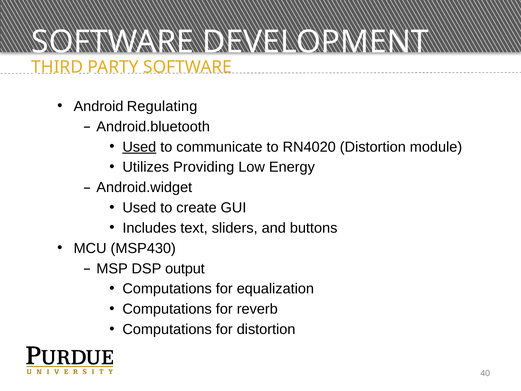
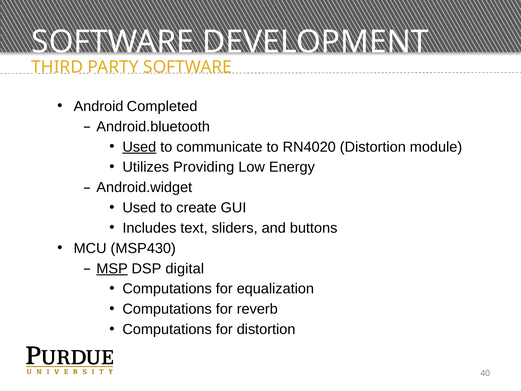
Regulating: Regulating -> Completed
MSP underline: none -> present
output: output -> digital
